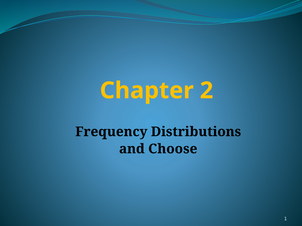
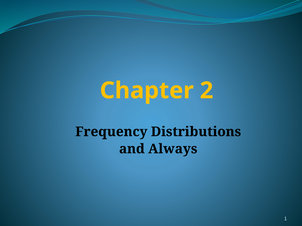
Choose: Choose -> Always
